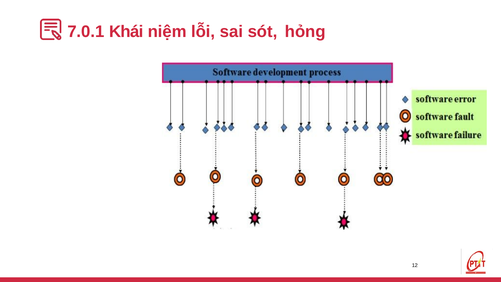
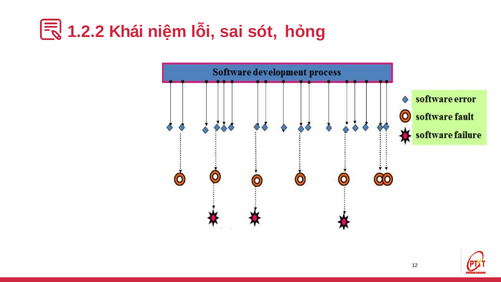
7.0.1: 7.0.1 -> 1.2.2
